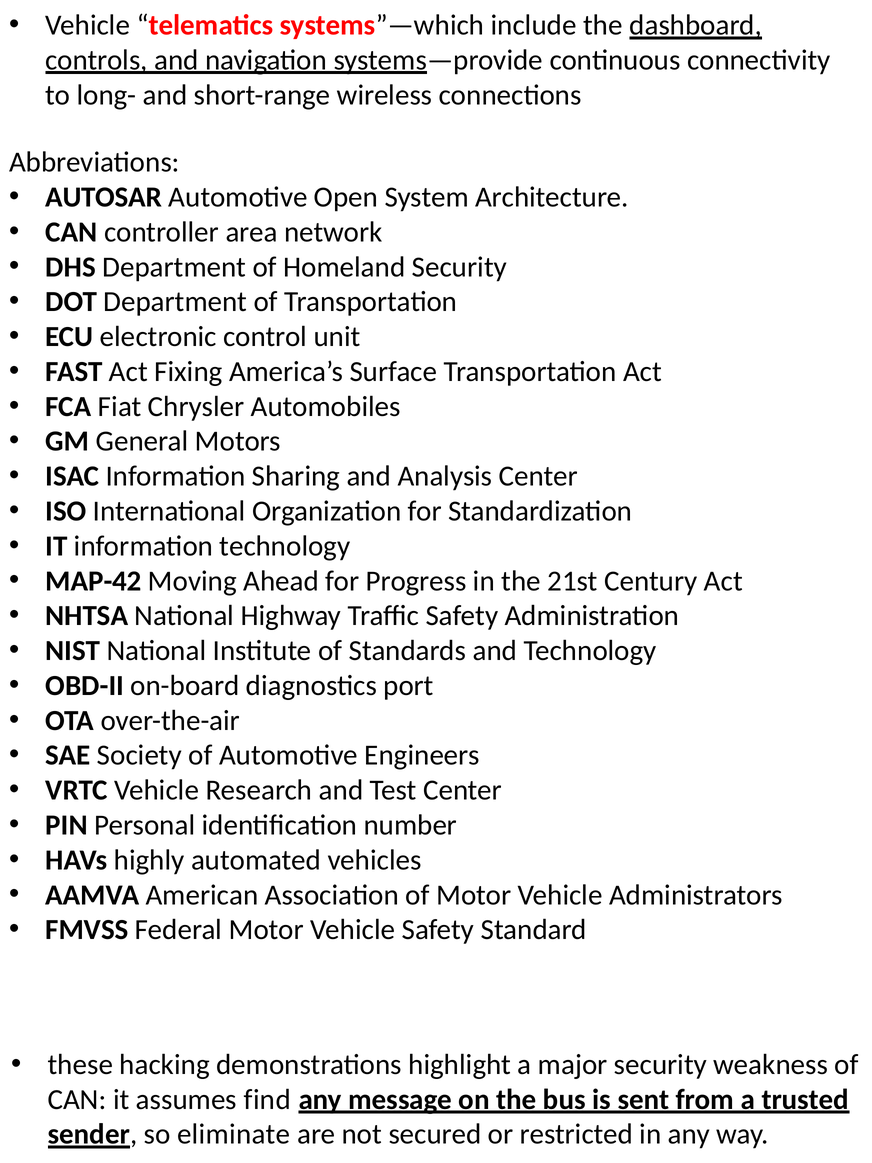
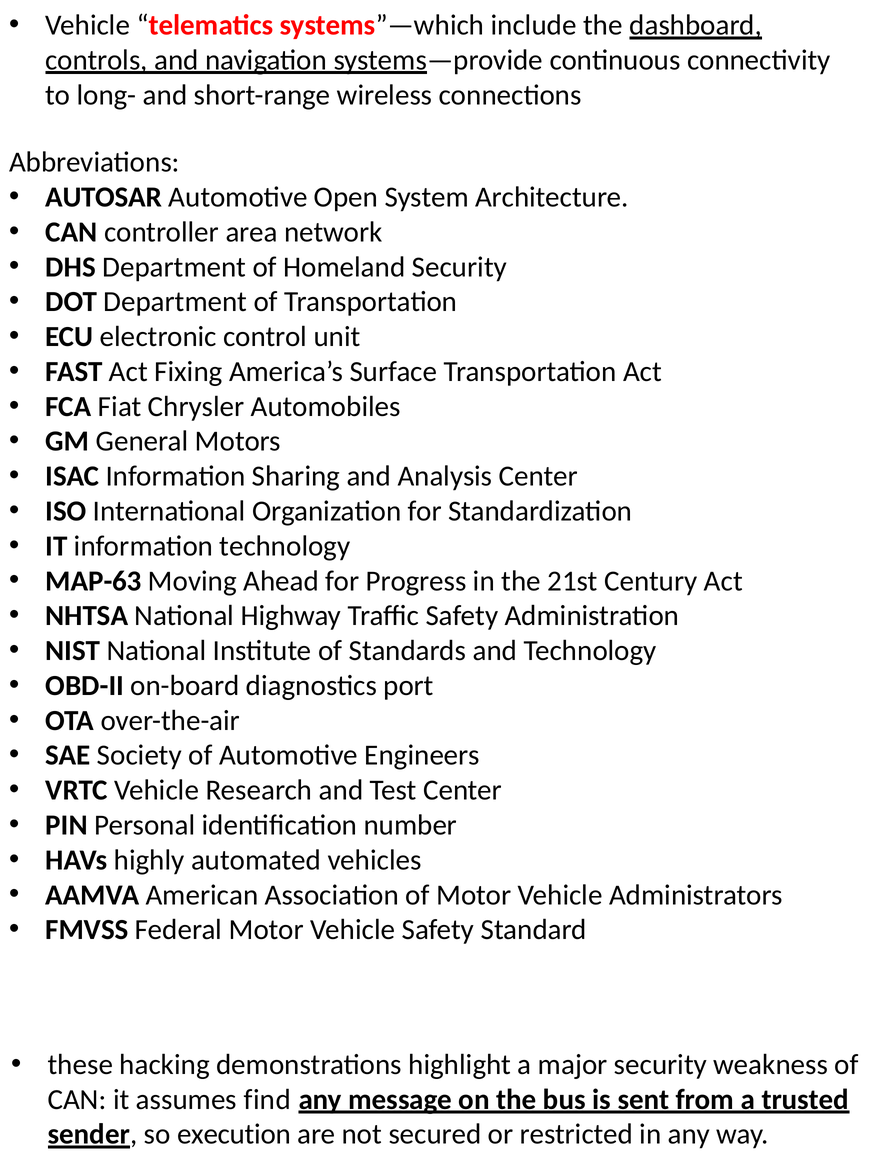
MAP-42: MAP-42 -> MAP-63
eliminate: eliminate -> execution
